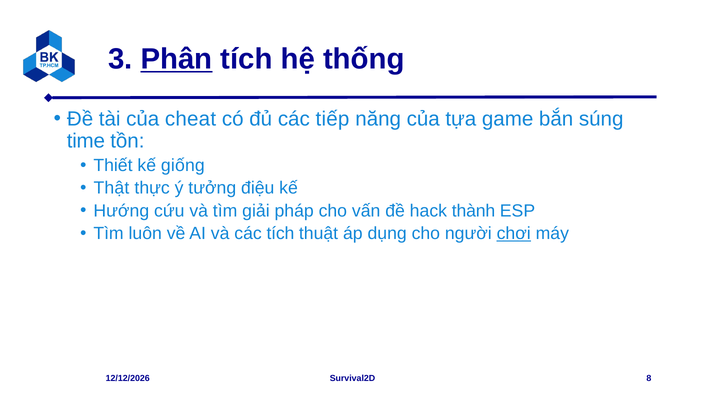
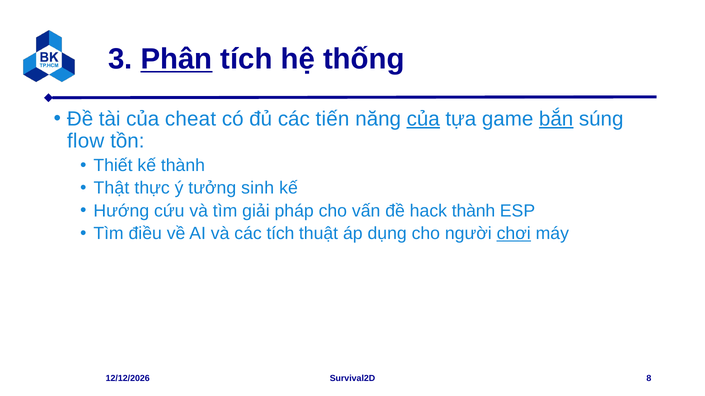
tiếp: tiếp -> tiến
của at (423, 119) underline: none -> present
bắn underline: none -> present
time: time -> flow
kế giống: giống -> thành
điệu: điệu -> sinh
luôn: luôn -> điều
